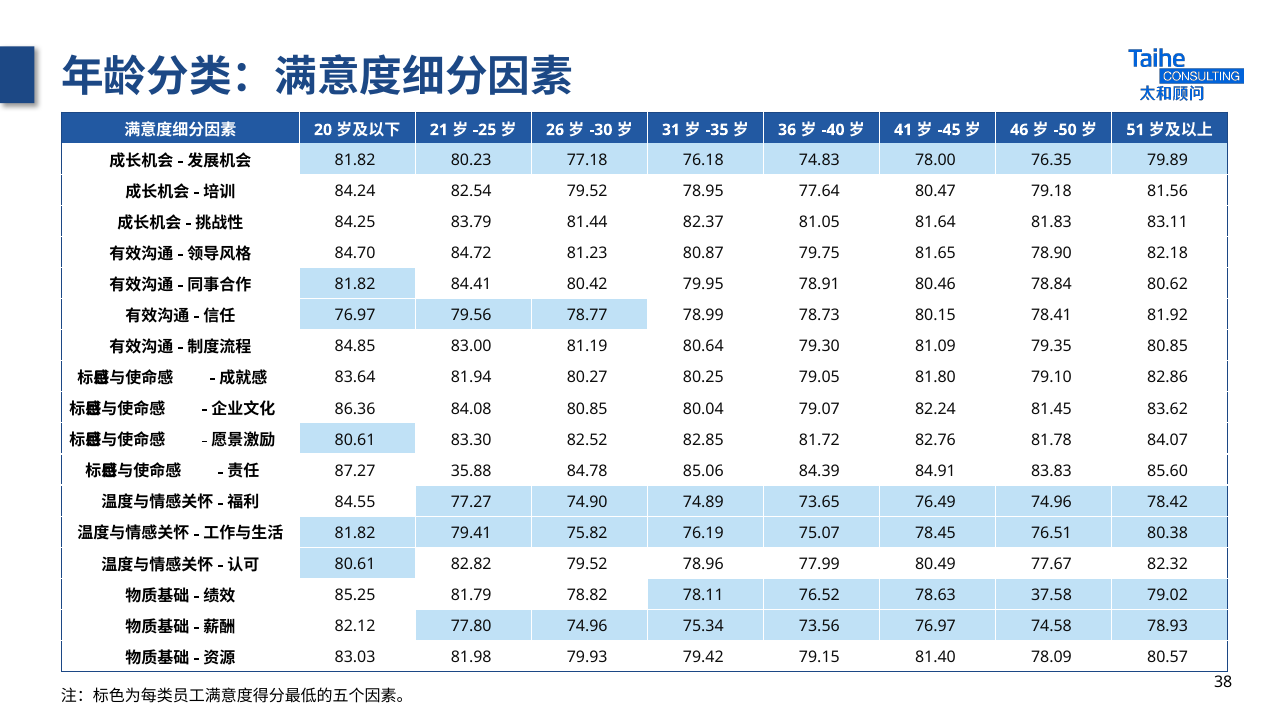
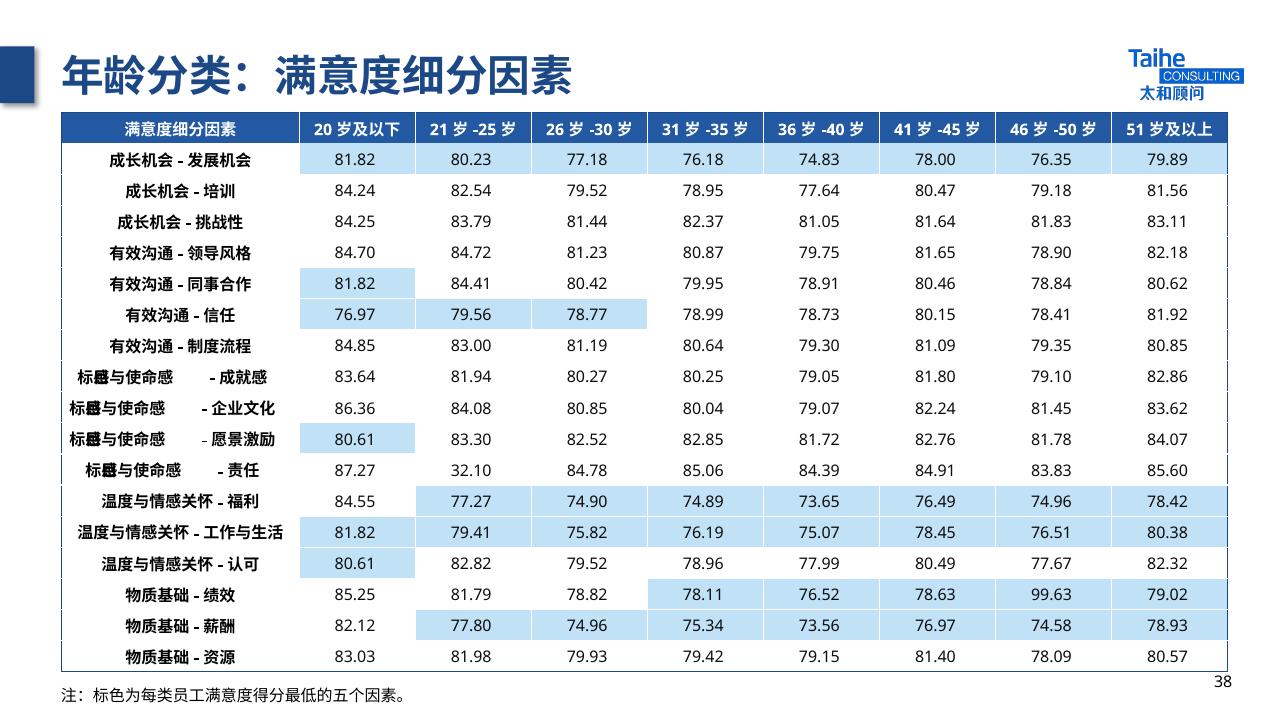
35.88: 35.88 -> 32.10
37.58: 37.58 -> 99.63
